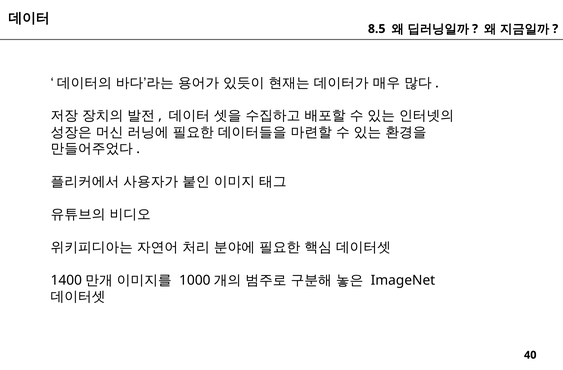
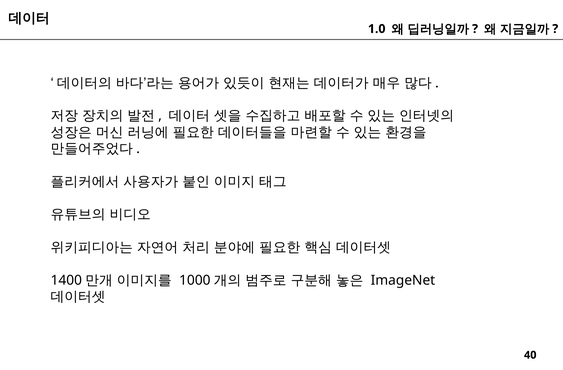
8.5: 8.5 -> 1.0
